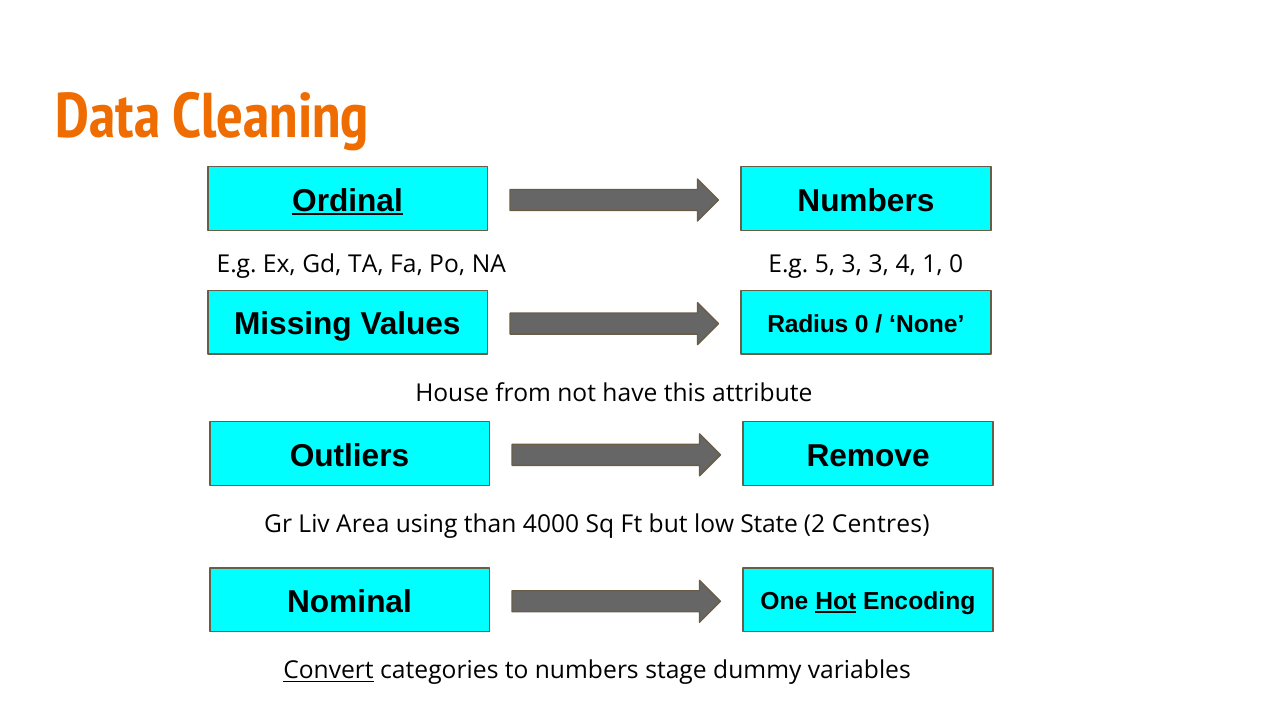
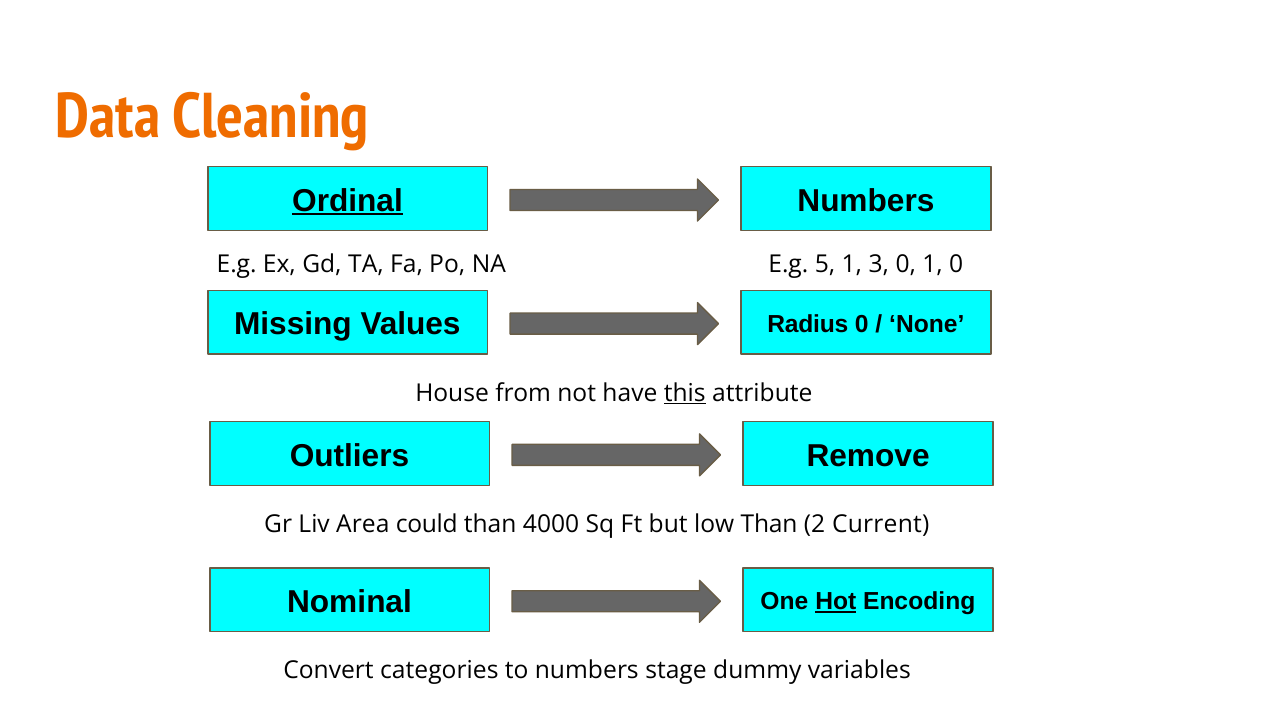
5 3: 3 -> 1
3 4: 4 -> 0
this underline: none -> present
using: using -> could
low State: State -> Than
Centres: Centres -> Current
Convert underline: present -> none
